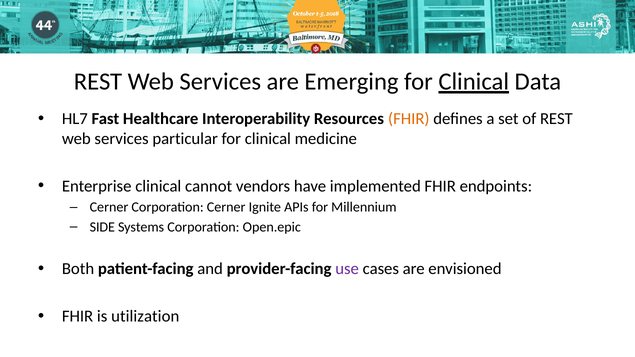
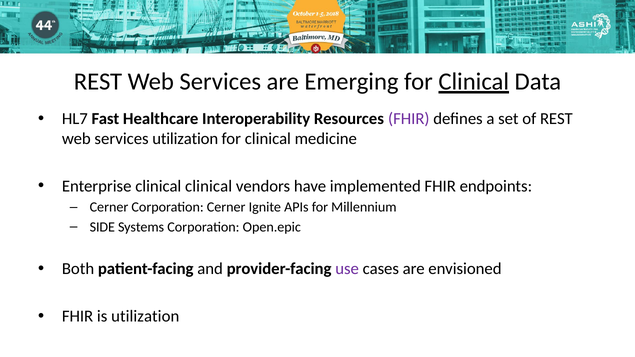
FHIR at (409, 119) colour: orange -> purple
services particular: particular -> utilization
clinical cannot: cannot -> clinical
